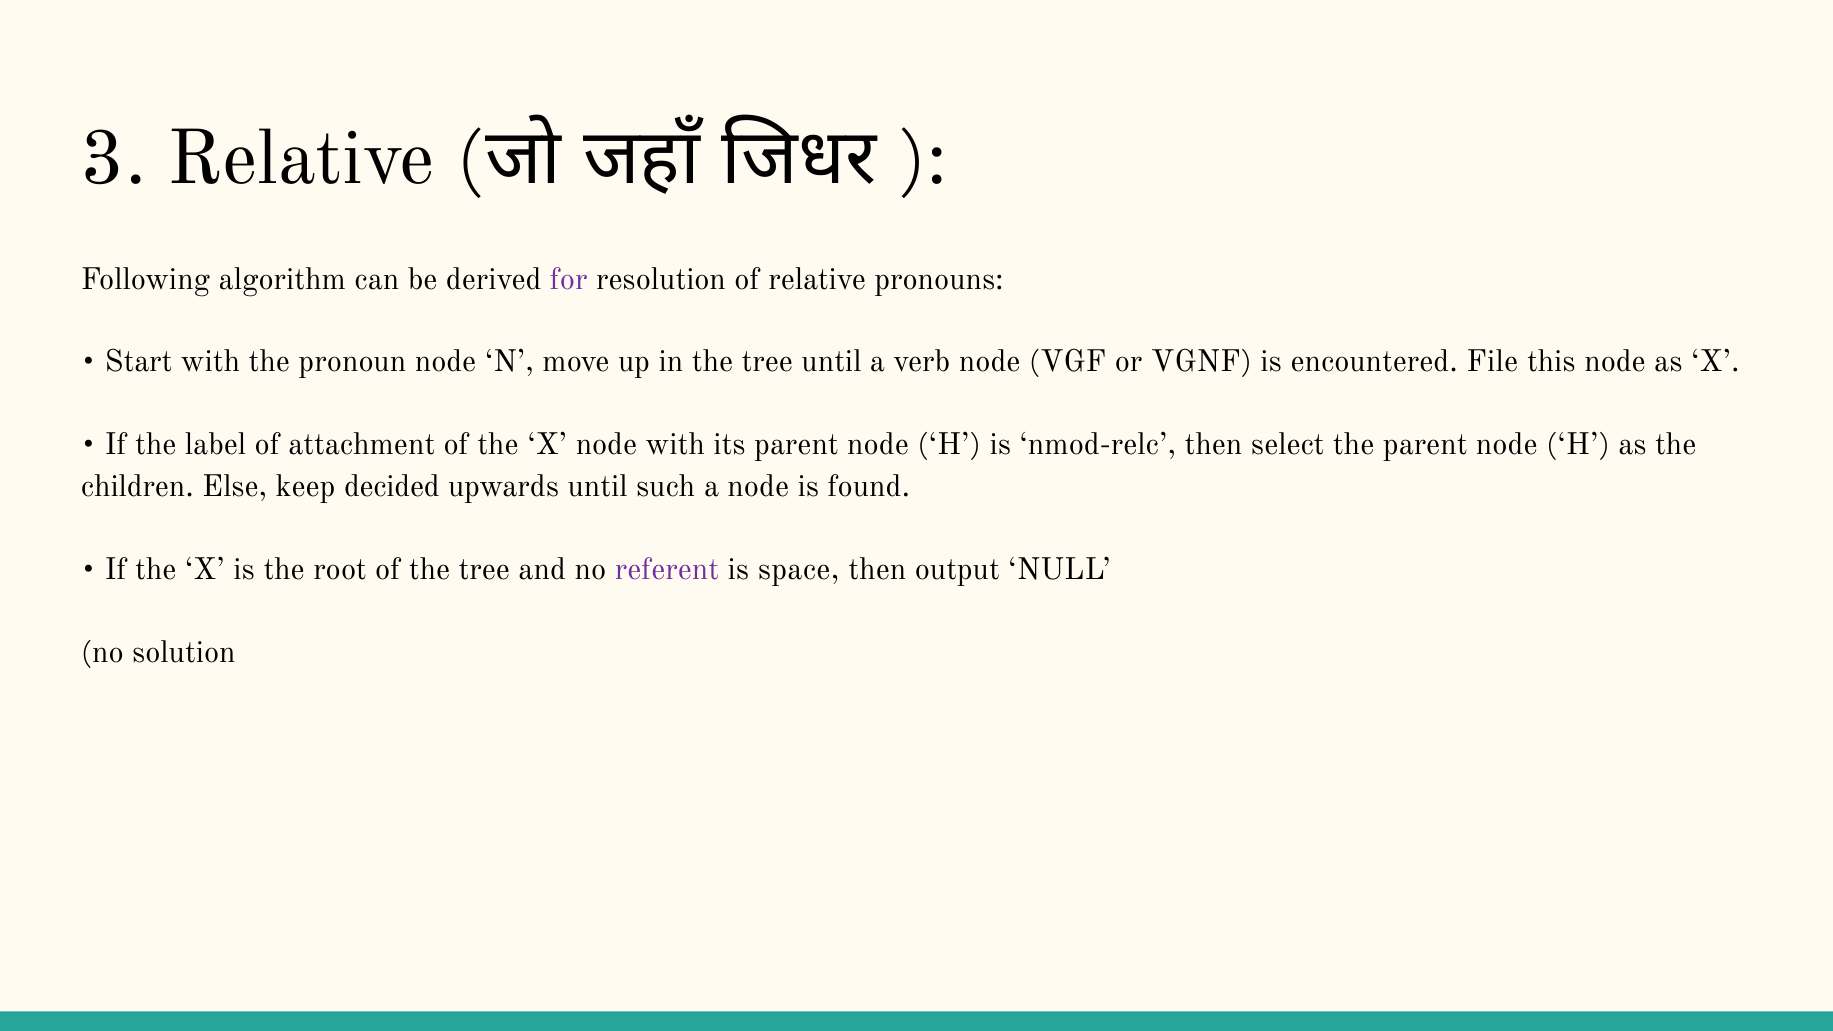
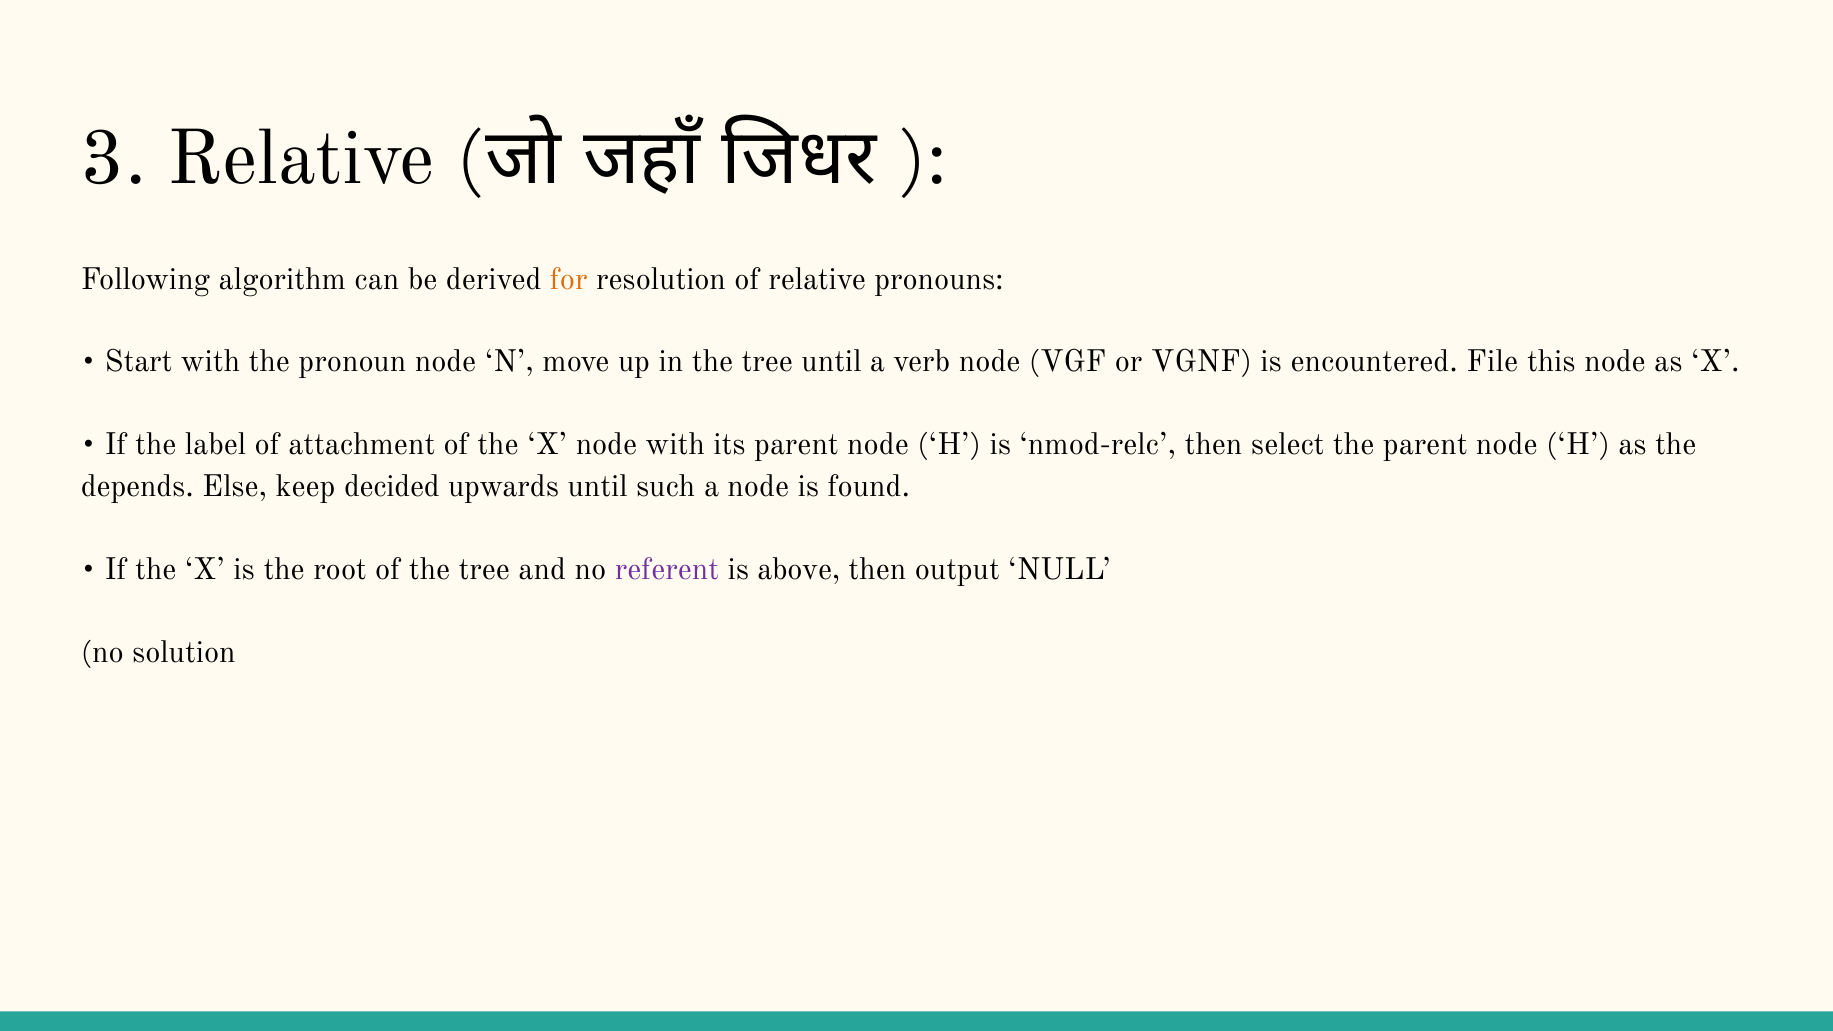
for colour: purple -> orange
children: children -> depends
space: space -> above
